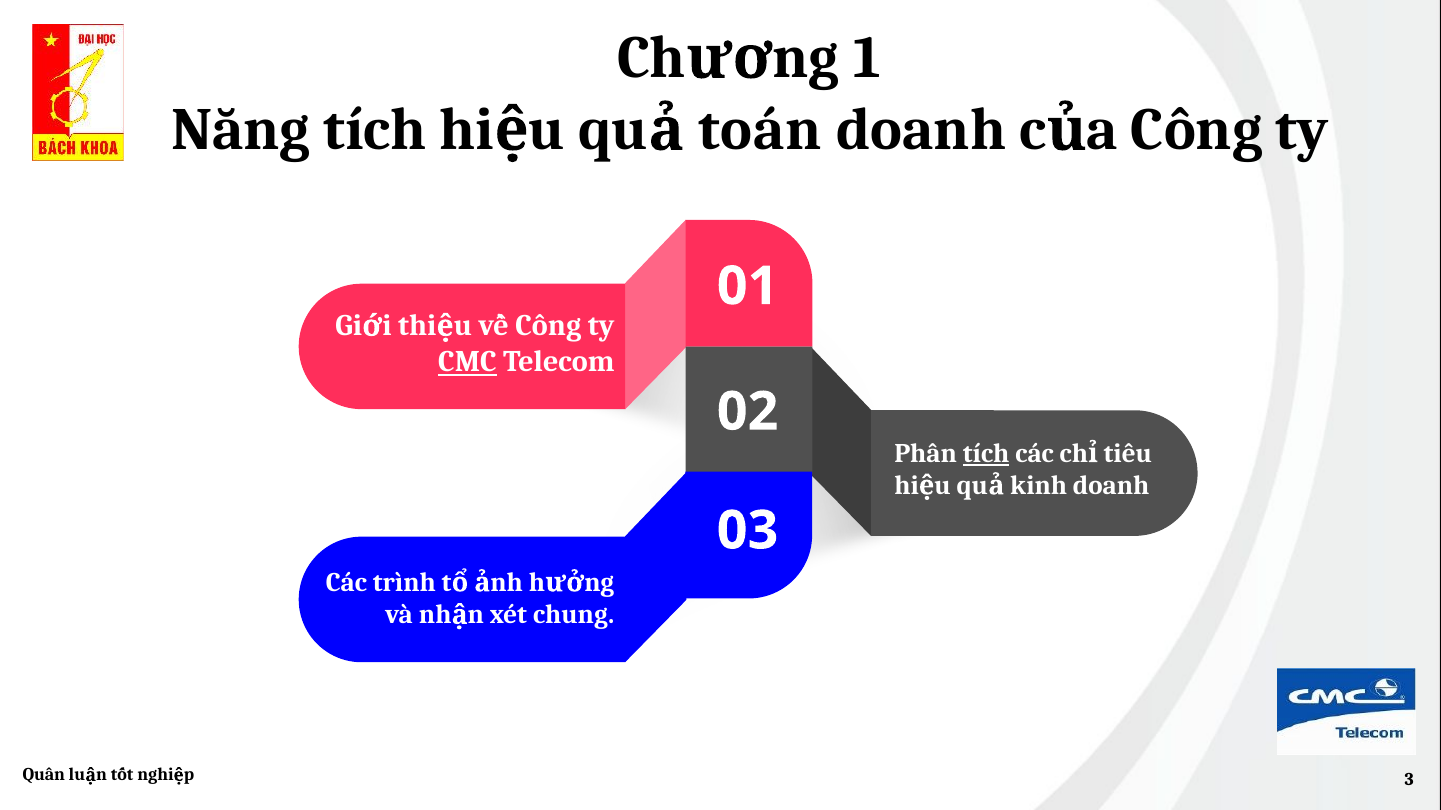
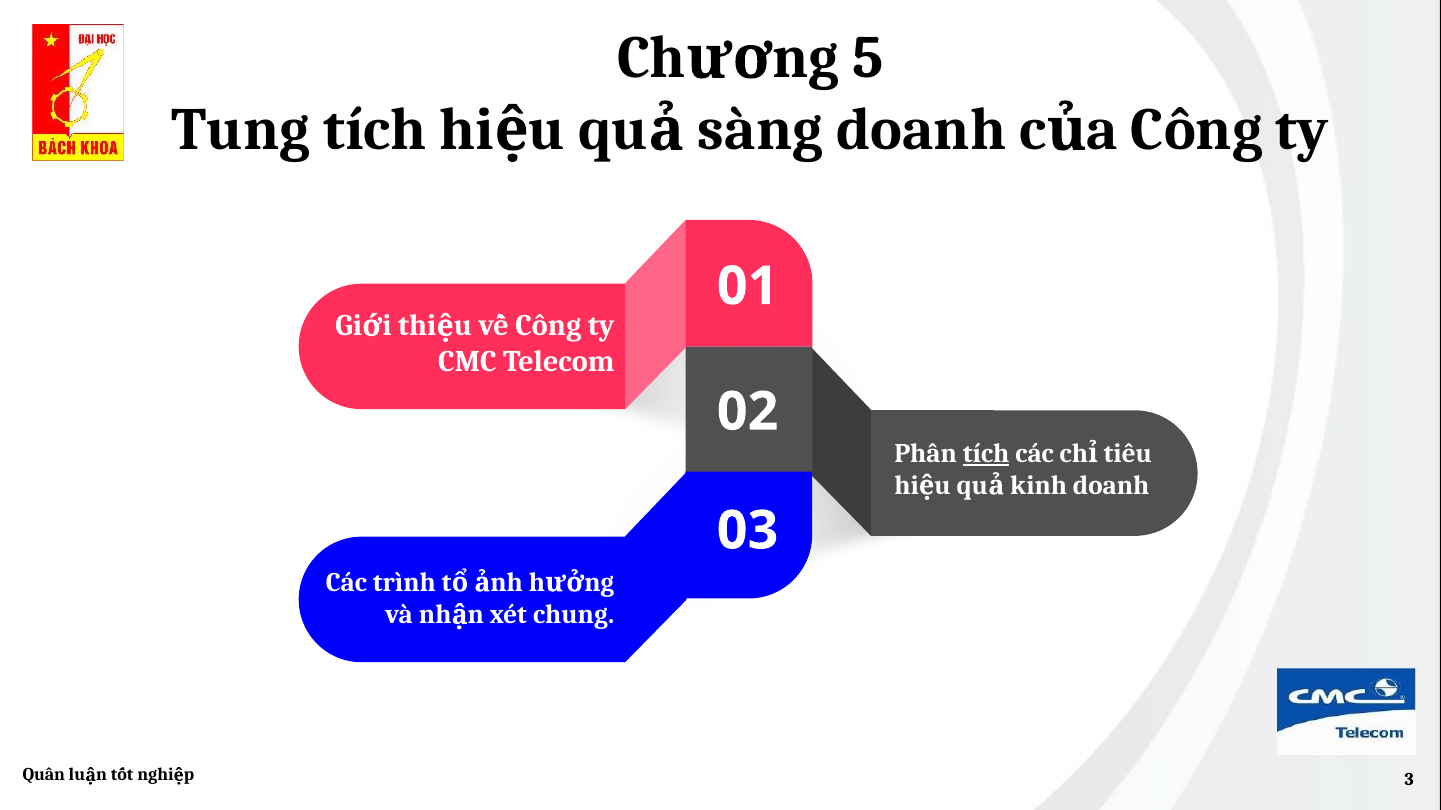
1: 1 -> 5
Năng: Năng -> Tung
toán: toán -> sàng
CMC underline: present -> none
